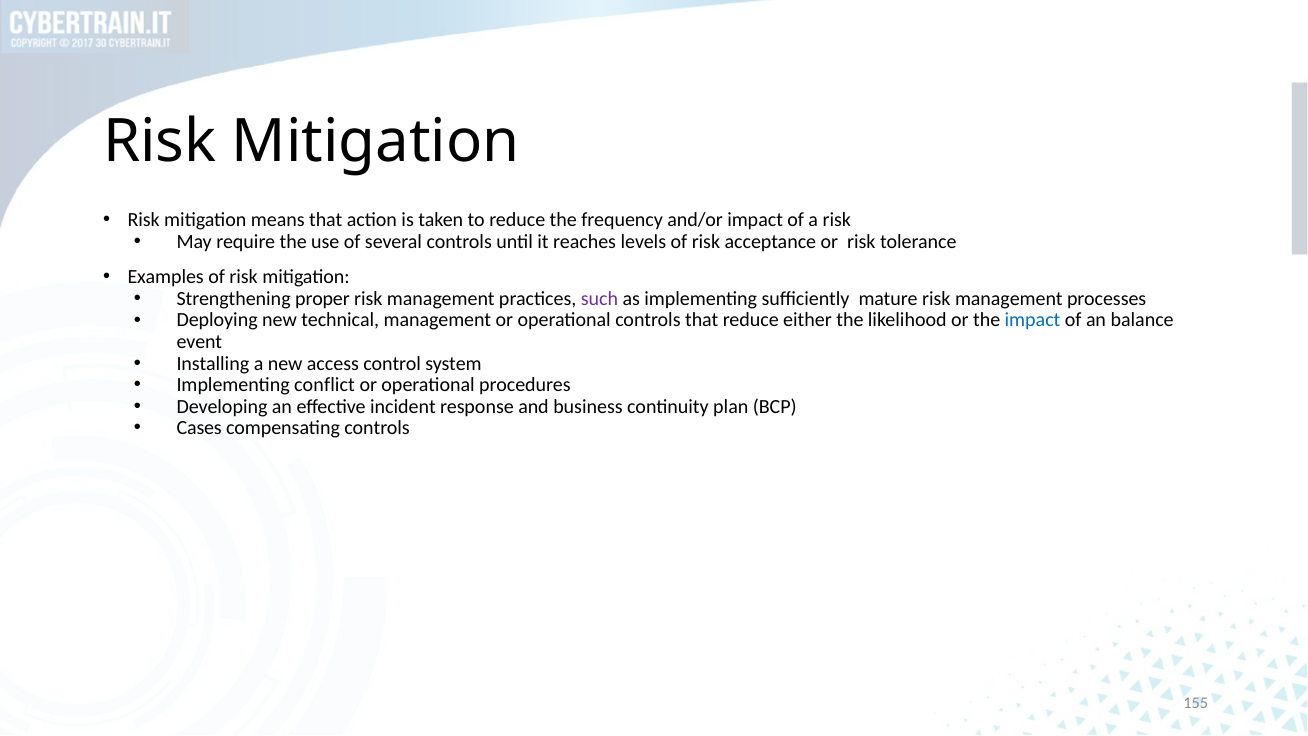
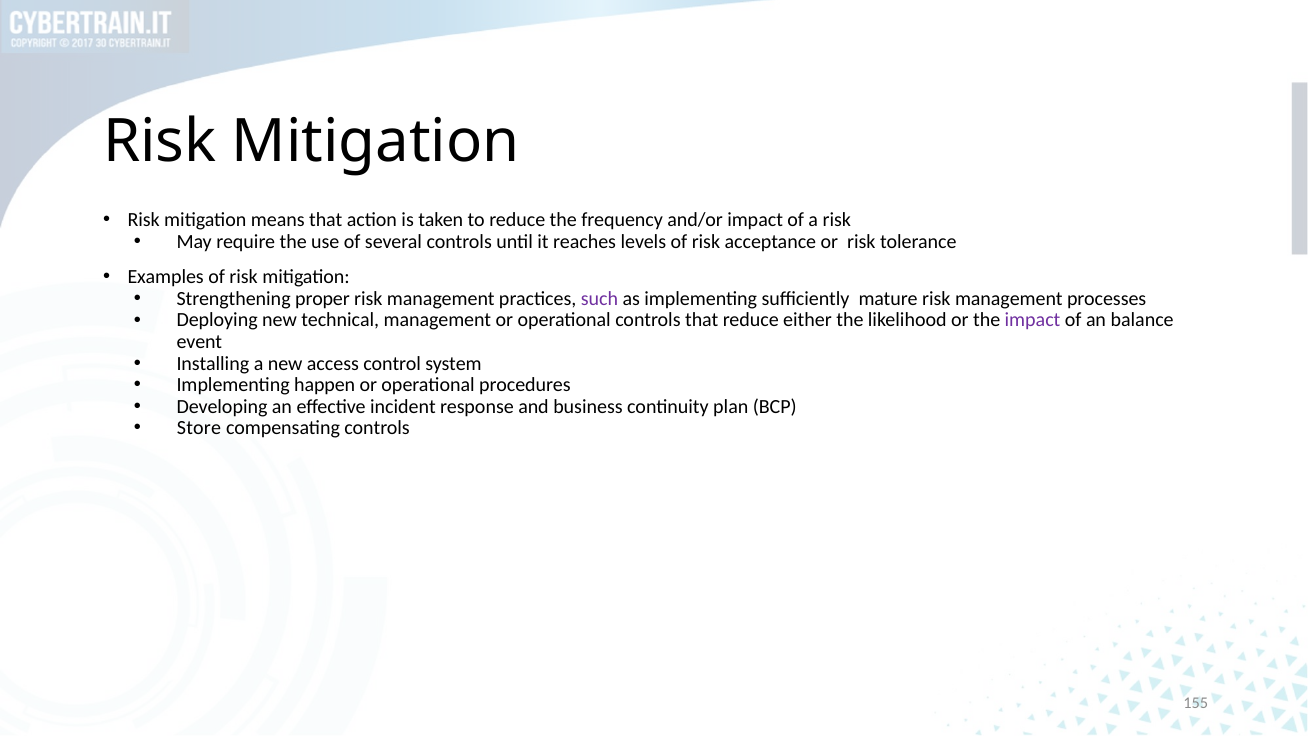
impact at (1033, 320) colour: blue -> purple
conflict: conflict -> happen
Cases: Cases -> Store
